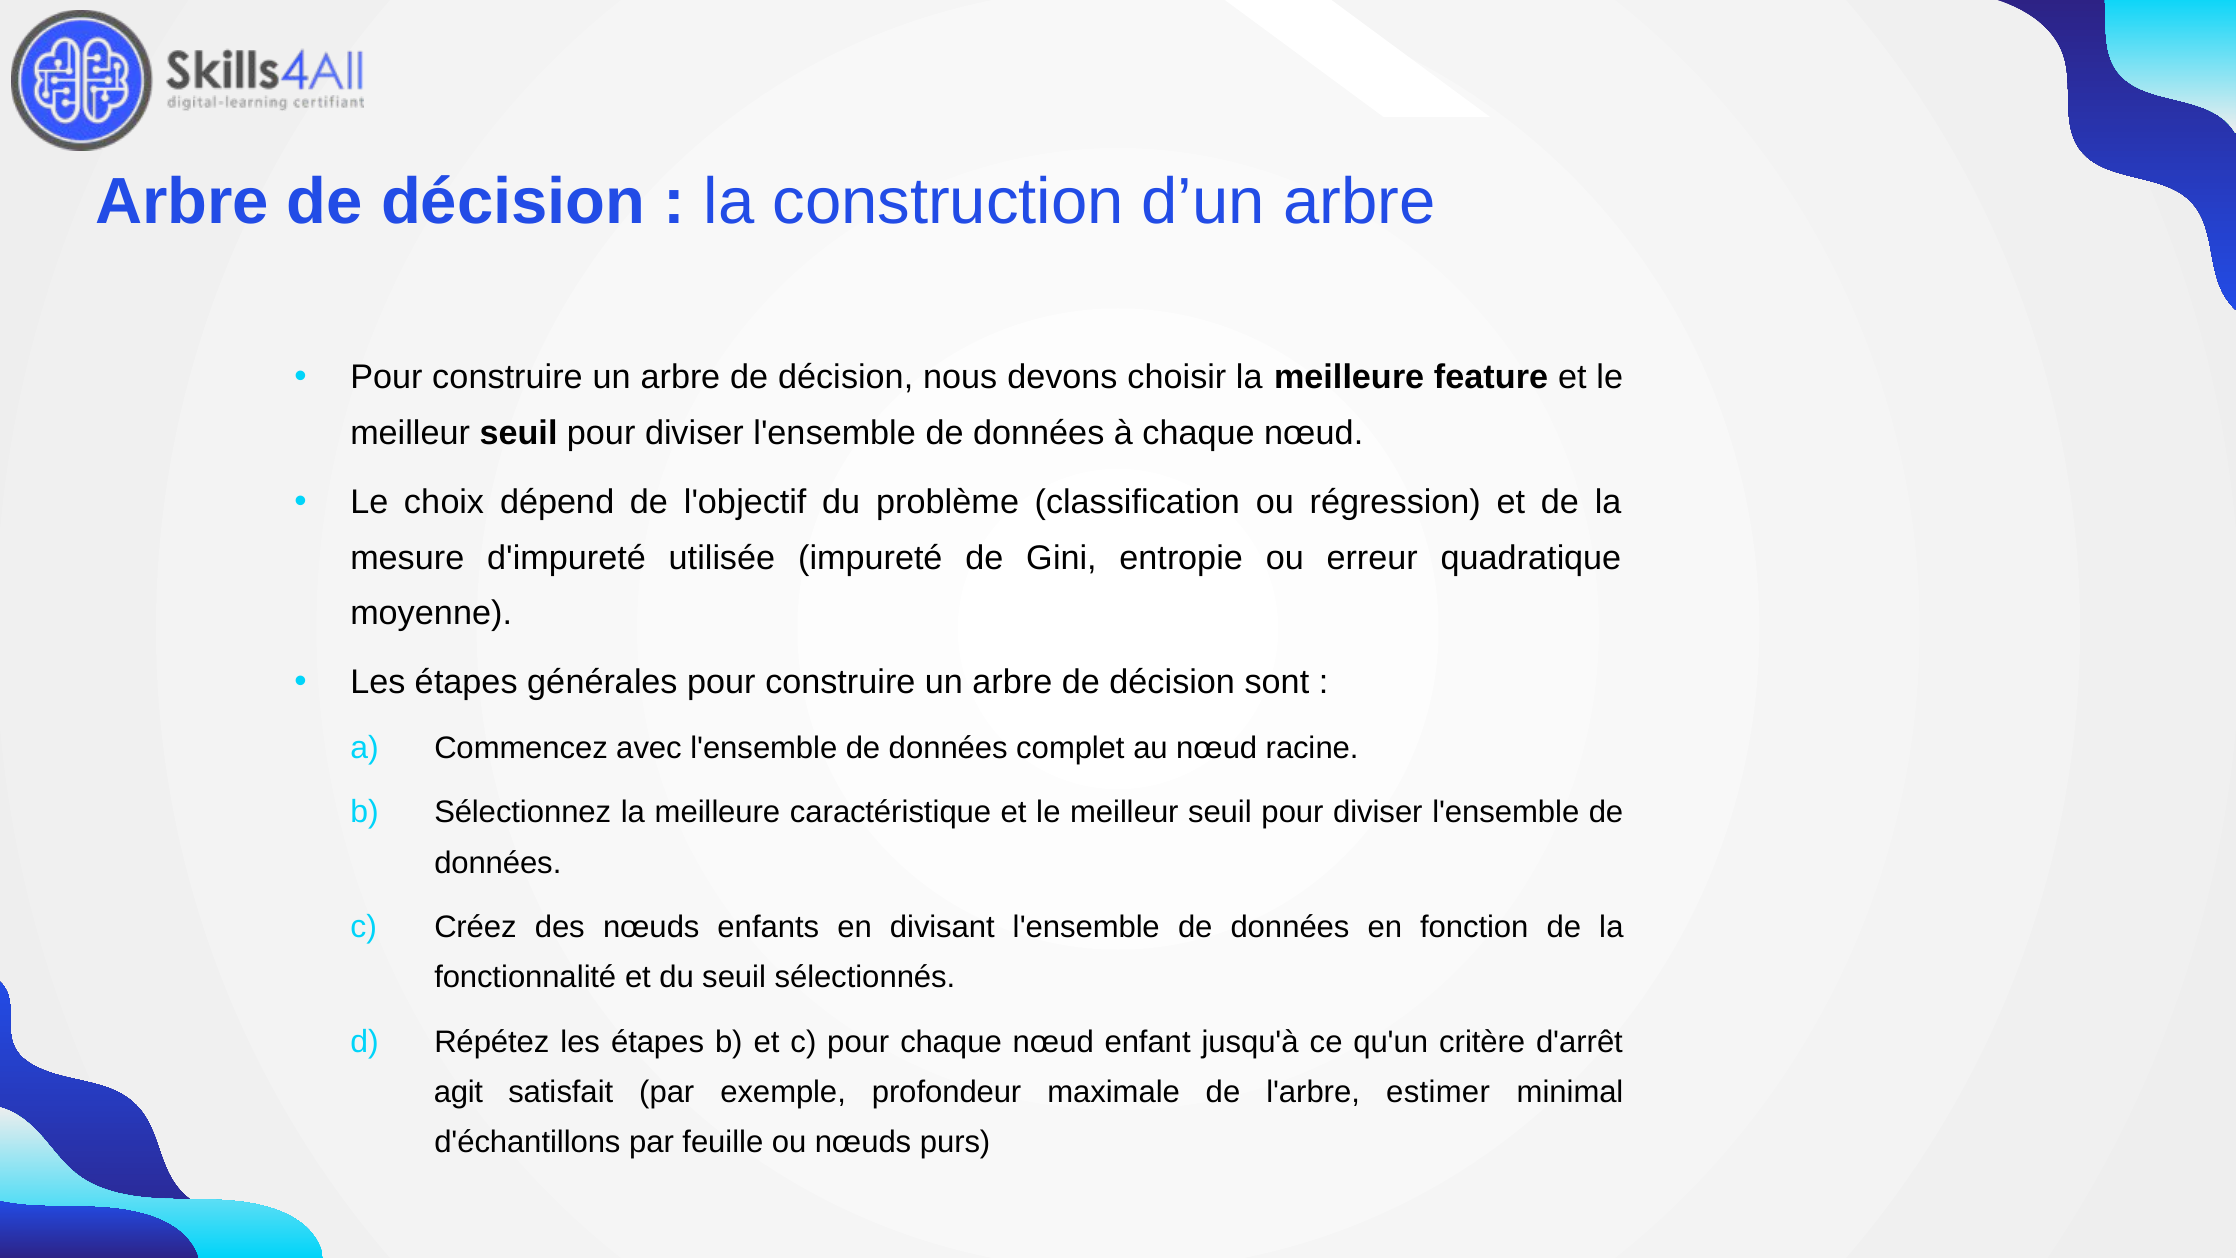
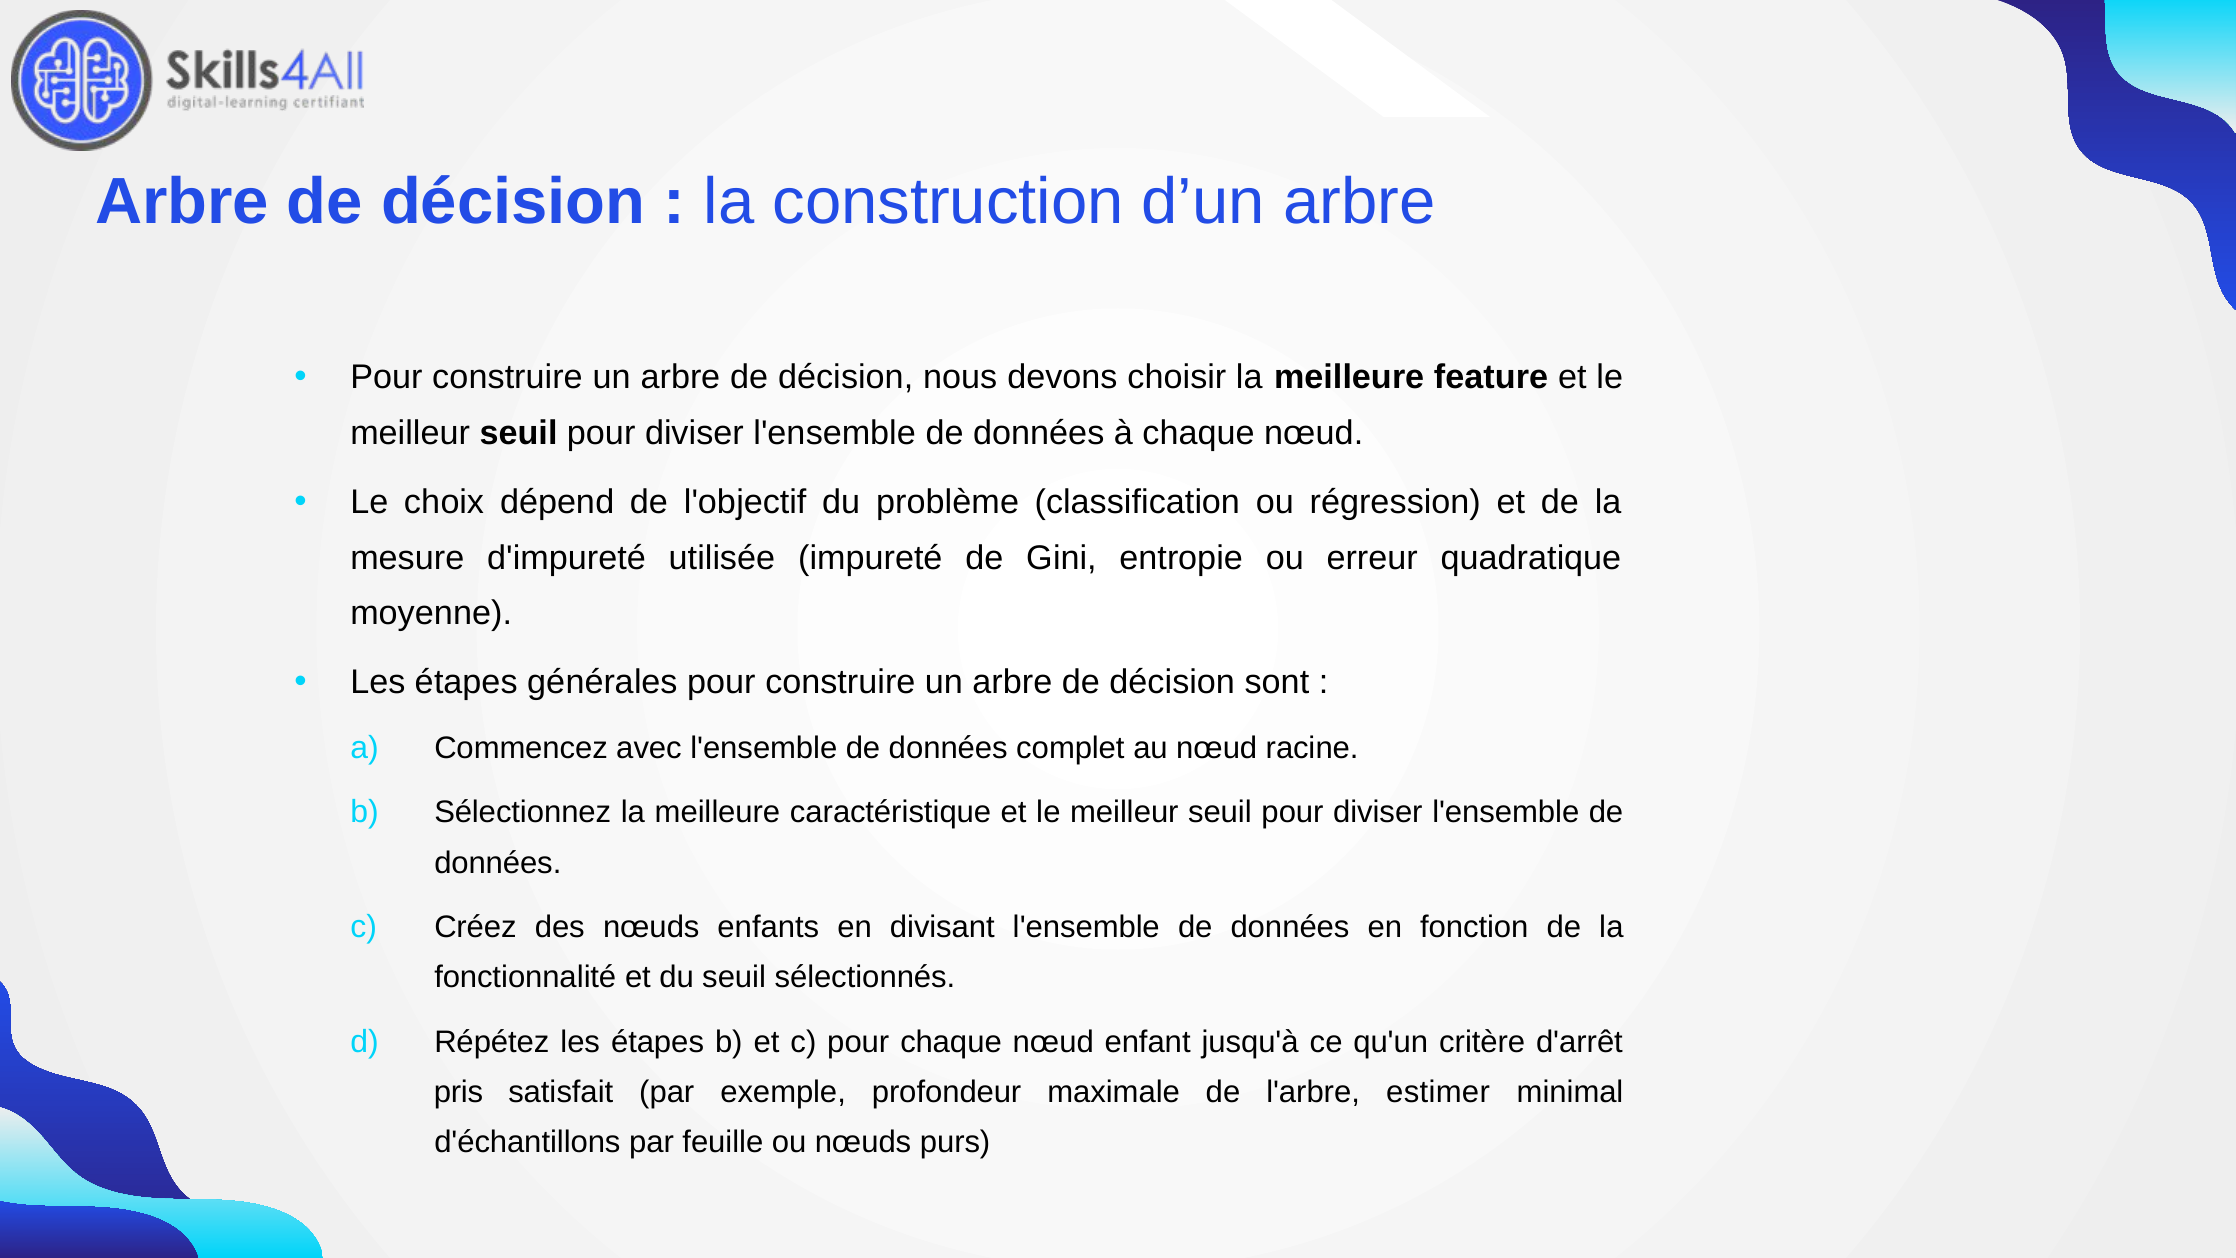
agit: agit -> pris
